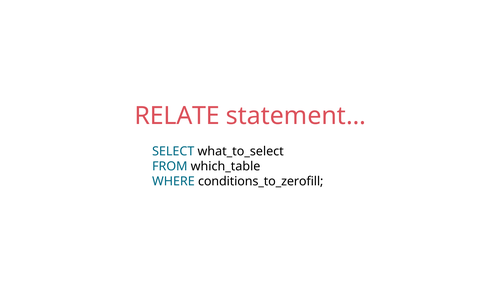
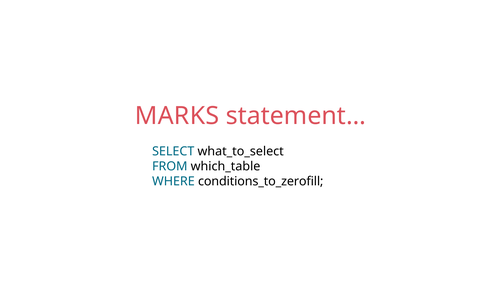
RELATE: RELATE -> MARKS
